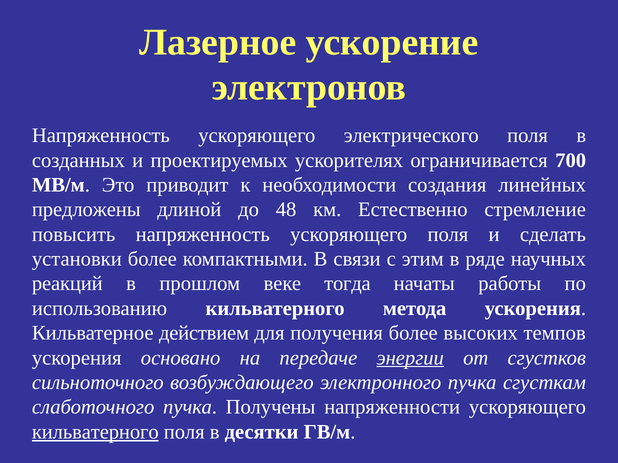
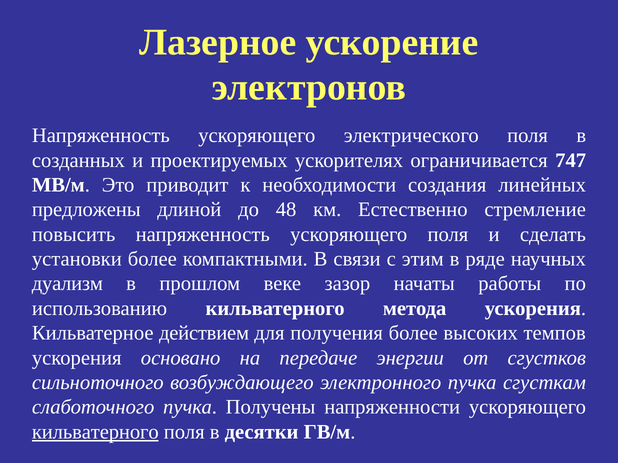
700: 700 -> 747
реакций: реакций -> дуализм
тогда: тогда -> зазор
энергии underline: present -> none
